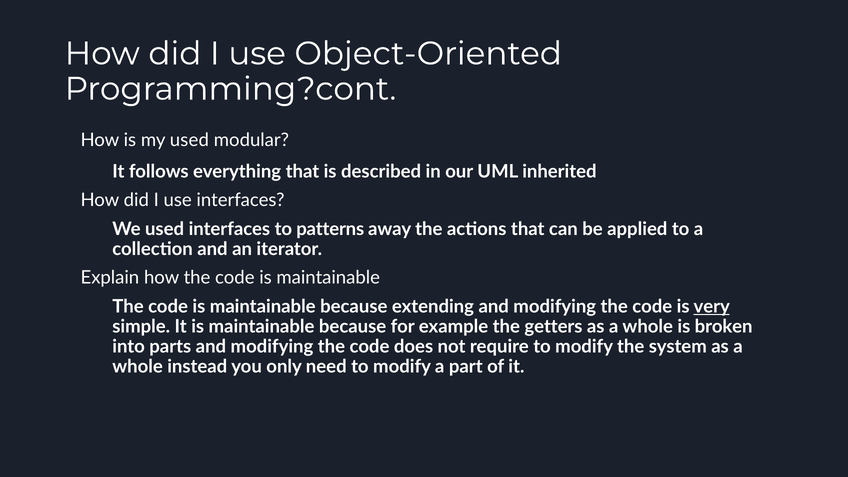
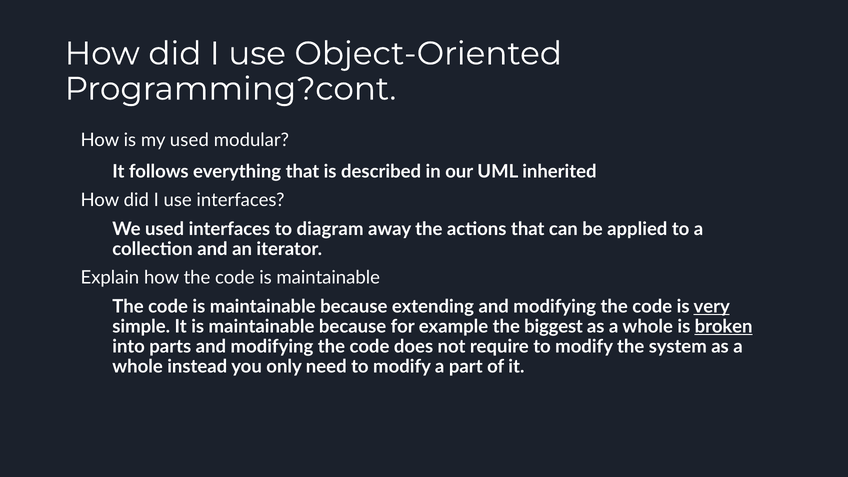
patterns: patterns -> diagram
getters: getters -> biggest
broken underline: none -> present
